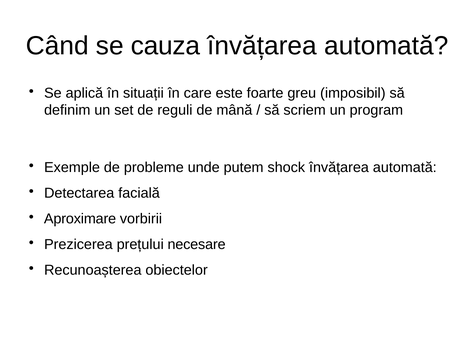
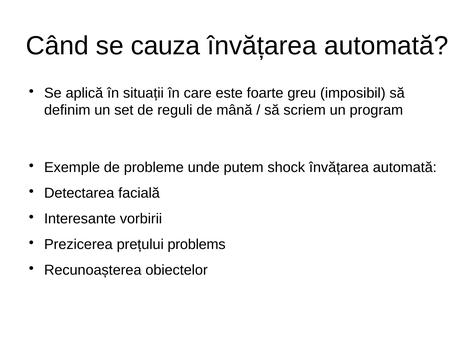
Aproximare: Aproximare -> Interesante
necesare: necesare -> problems
